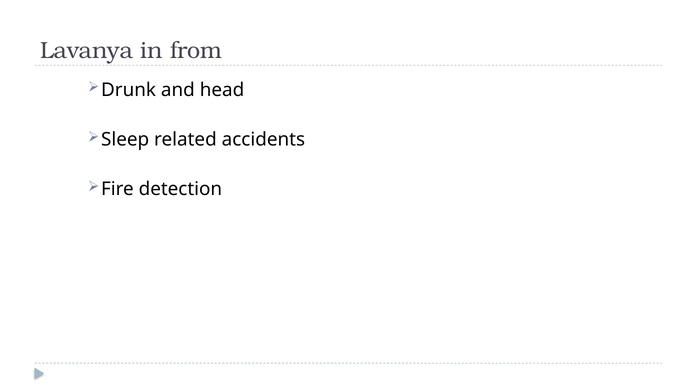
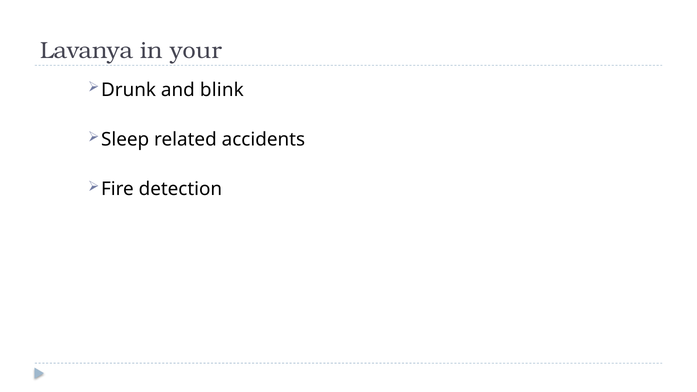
from: from -> your
head: head -> blink
